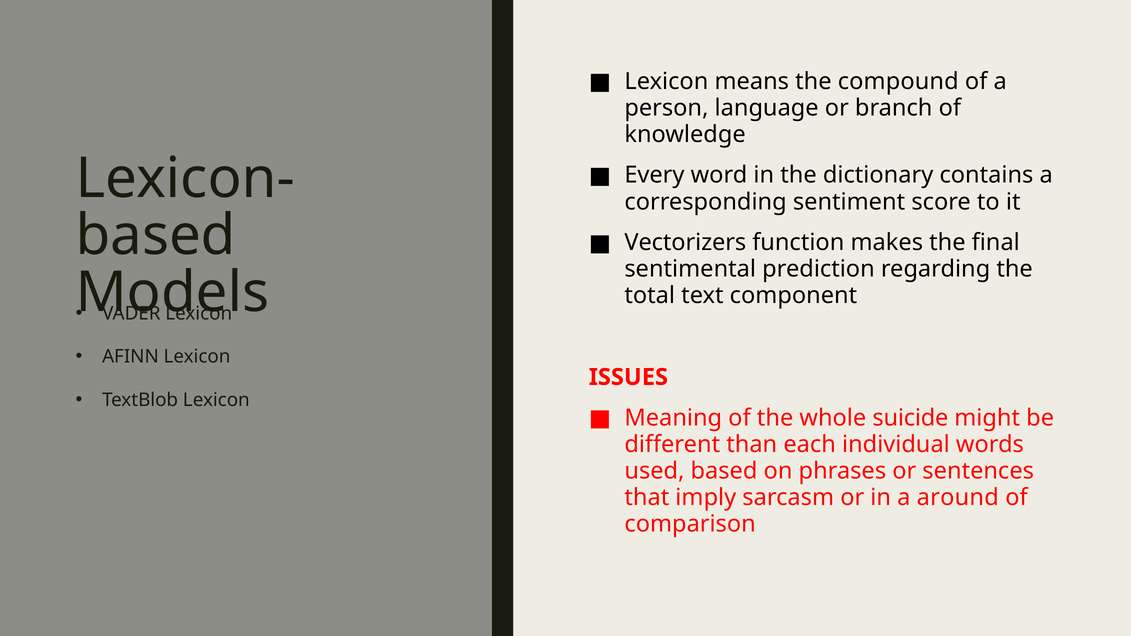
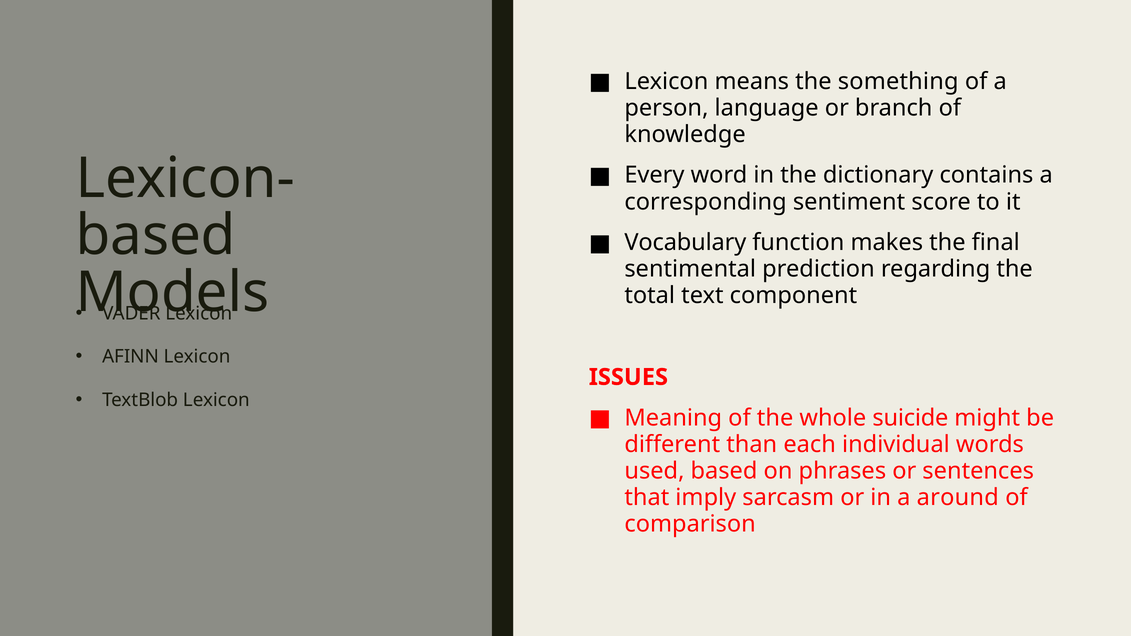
compound: compound -> something
Vectorizers: Vectorizers -> Vocabulary
